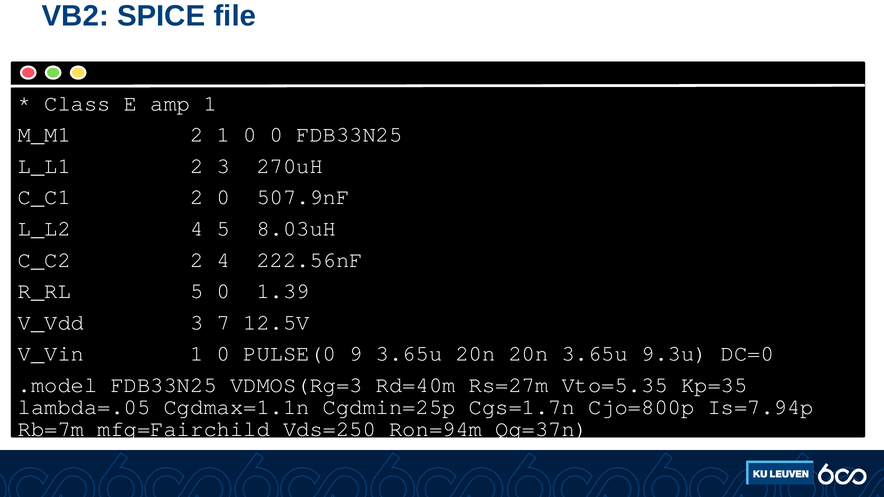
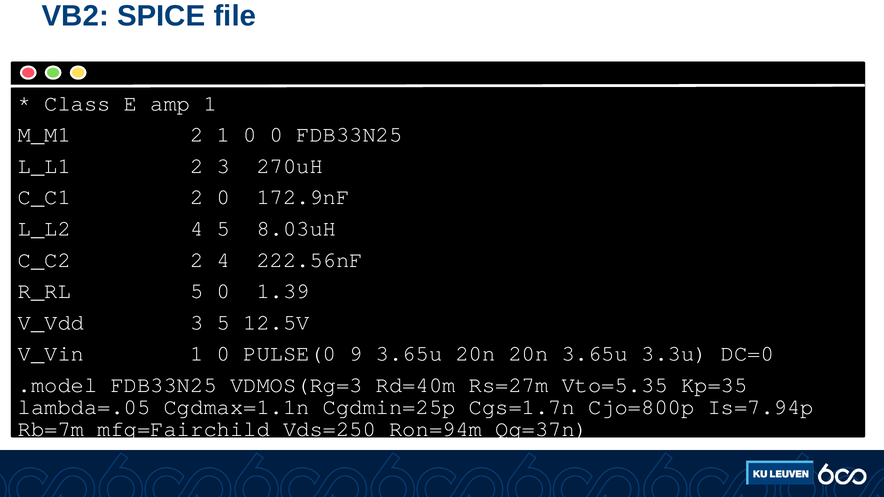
507.9nF: 507.9nF -> 172.9nF
3 7: 7 -> 5
9.3u: 9.3u -> 3.3u
